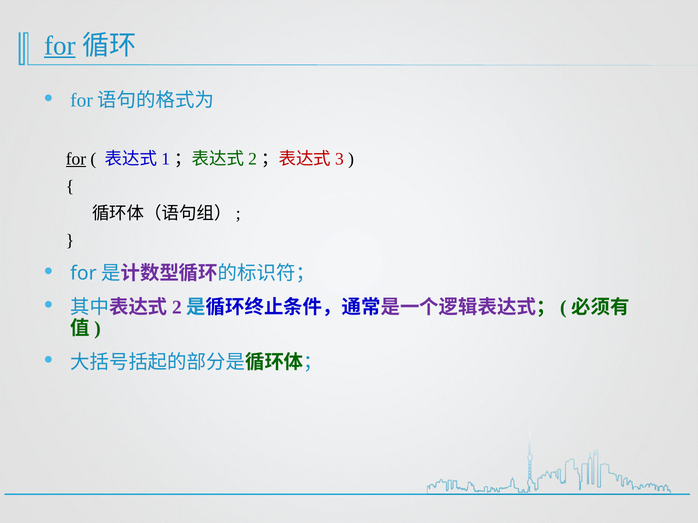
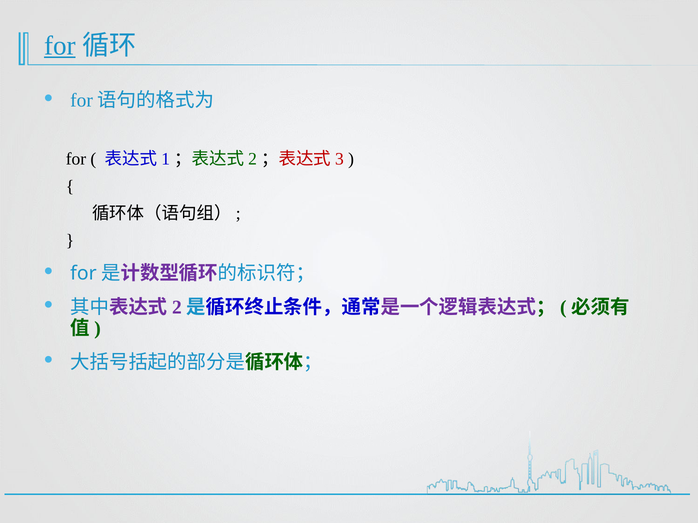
for at (76, 159) underline: present -> none
